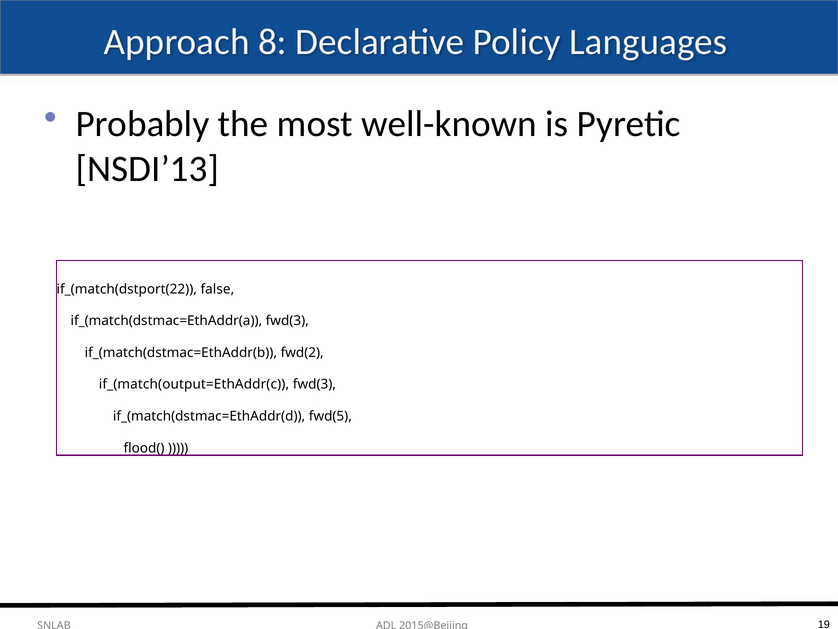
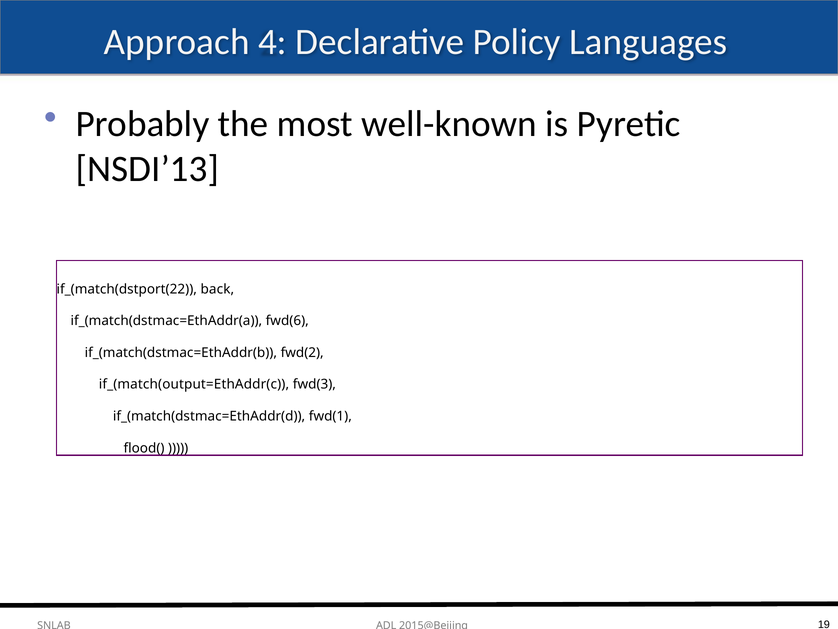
8: 8 -> 4
false: false -> back
if_(match(dstmac=EthAddr(a fwd(3: fwd(3 -> fwd(6
fwd(5: fwd(5 -> fwd(1
